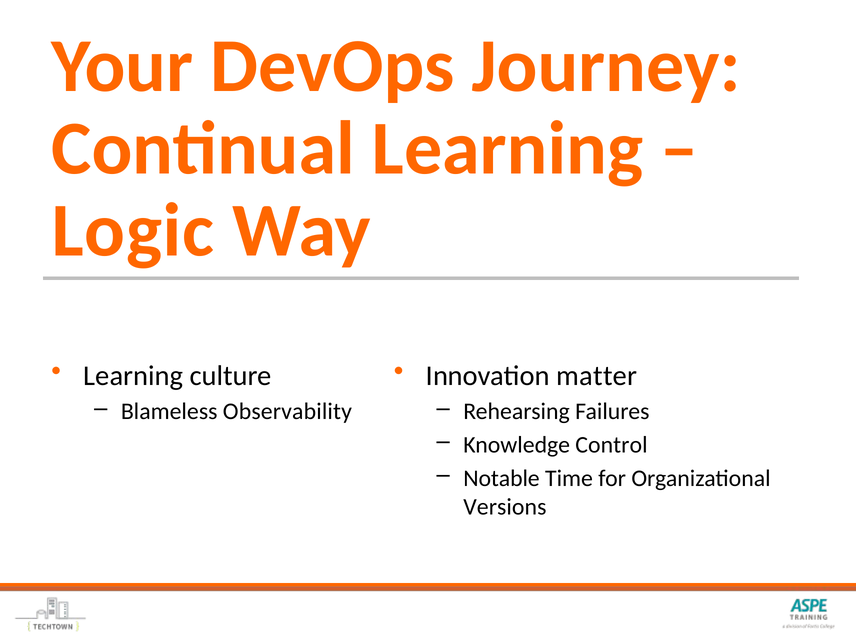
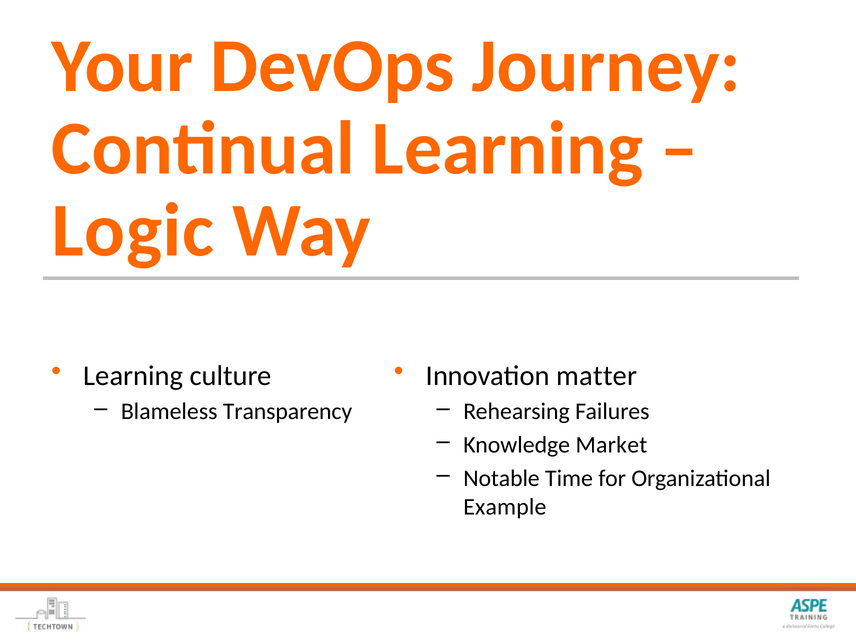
Observability: Observability -> Transparency
Control: Control -> Market
Versions: Versions -> Example
